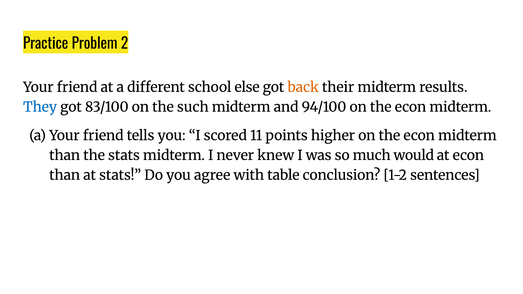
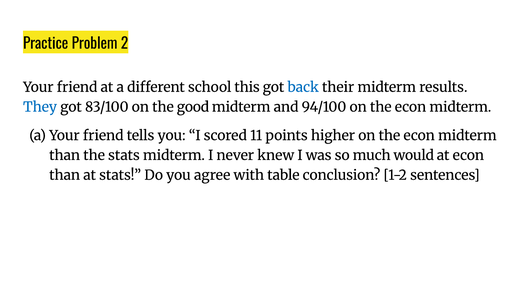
else: else -> this
back colour: orange -> blue
such: such -> good
